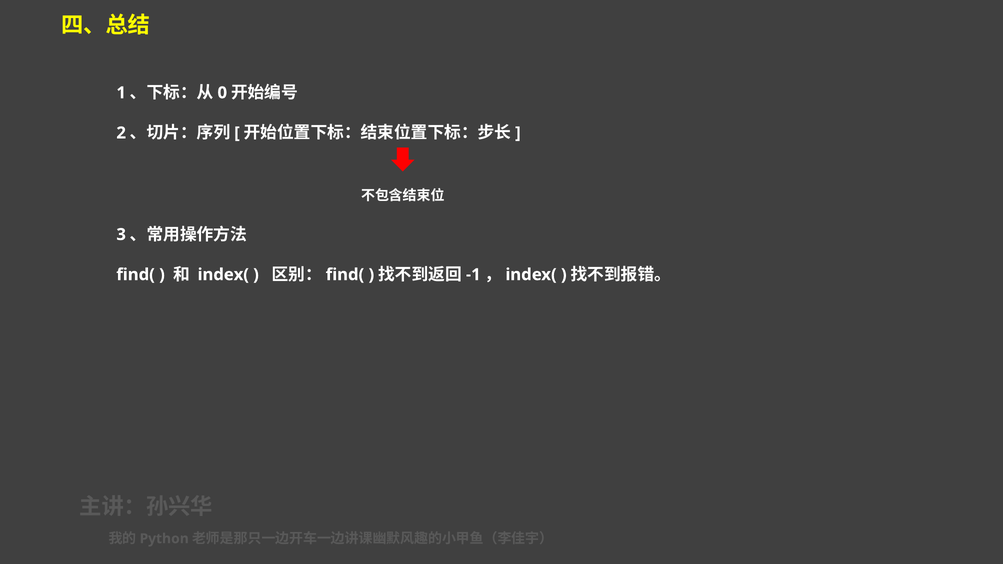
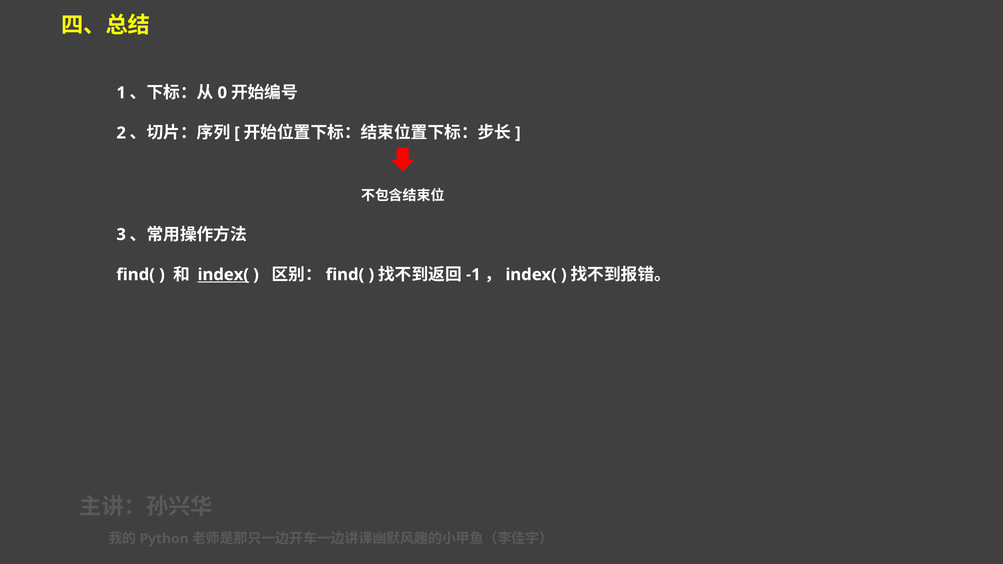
index( at (223, 275) underline: none -> present
